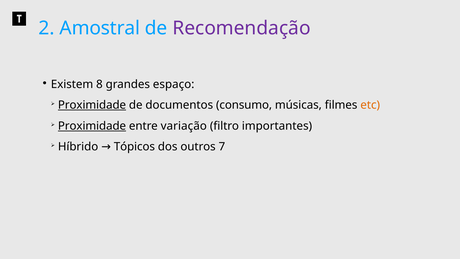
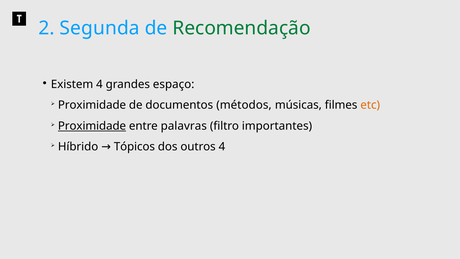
Amostral: Amostral -> Segunda
Recomendação colour: purple -> green
Existem 8: 8 -> 4
Proximidade at (92, 105) underline: present -> none
consumo: consumo -> métodos
variação: variação -> palavras
outros 7: 7 -> 4
